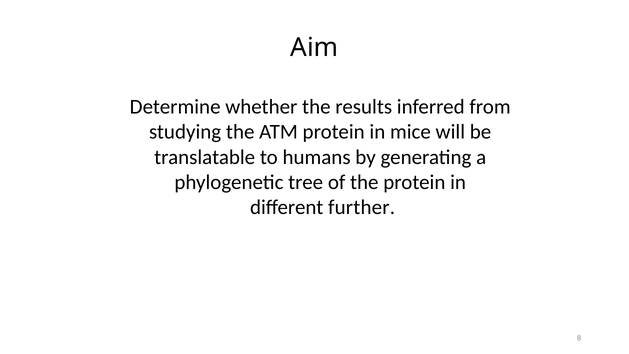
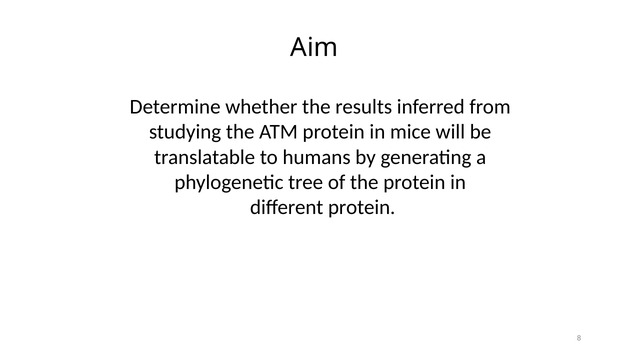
different further: further -> protein
